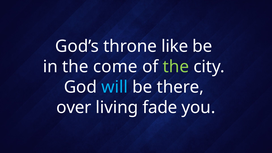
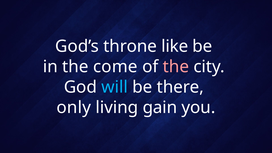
the at (176, 67) colour: light green -> pink
over: over -> only
fade: fade -> gain
